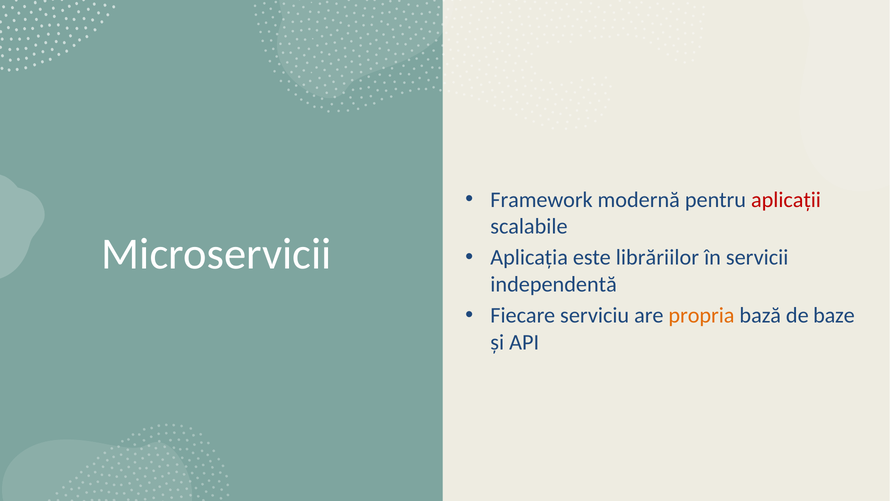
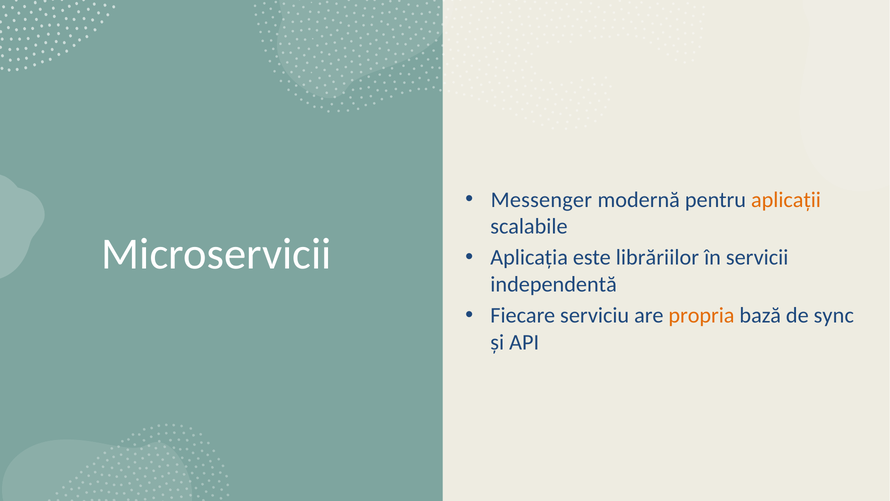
Framework: Framework -> Messenger
aplicații colour: red -> orange
baze: baze -> sync
